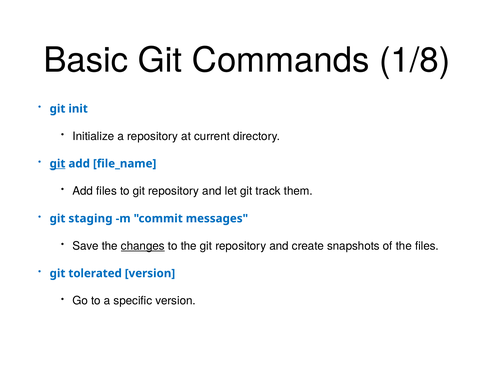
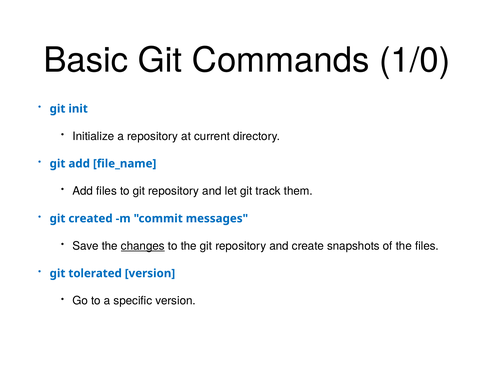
1/8: 1/8 -> 1/0
git at (57, 163) underline: present -> none
staging: staging -> created
